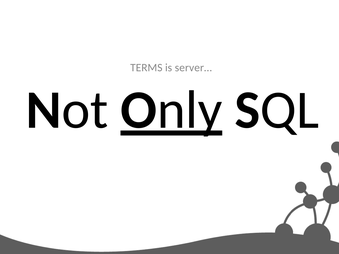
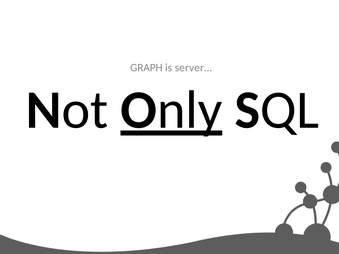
TERMS: TERMS -> GRAPH
